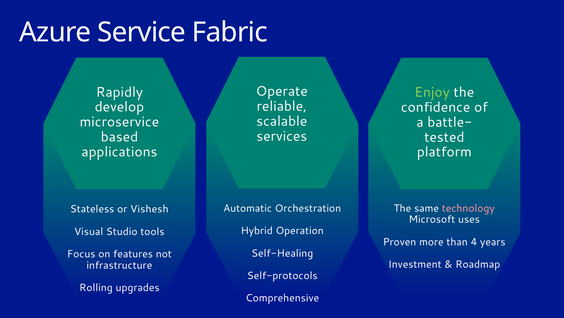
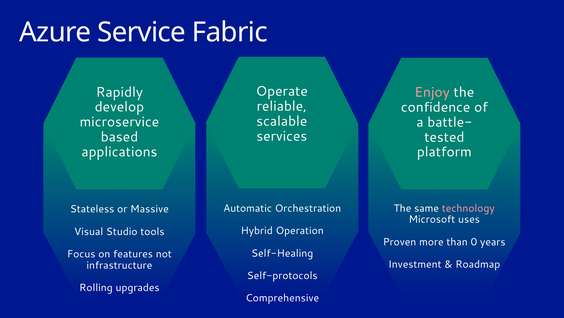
Enjoy colour: light green -> pink
Vishesh: Vishesh -> Massive
4: 4 -> 0
